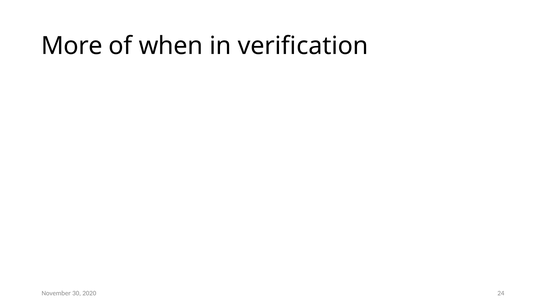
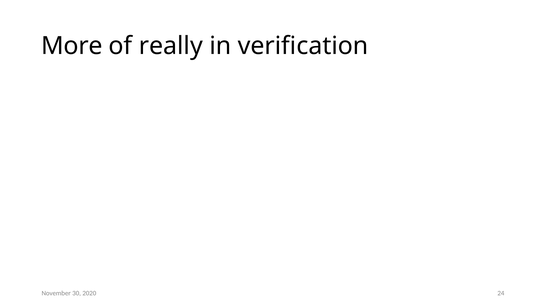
when: when -> really
